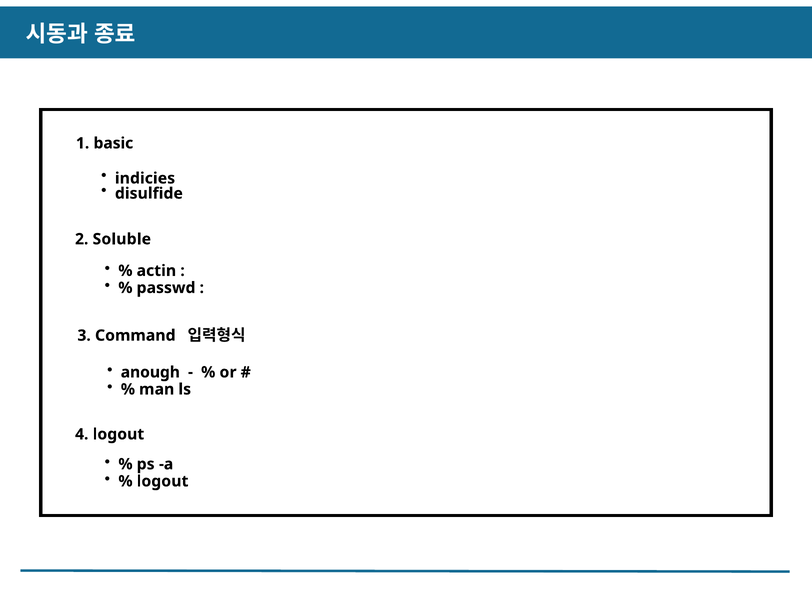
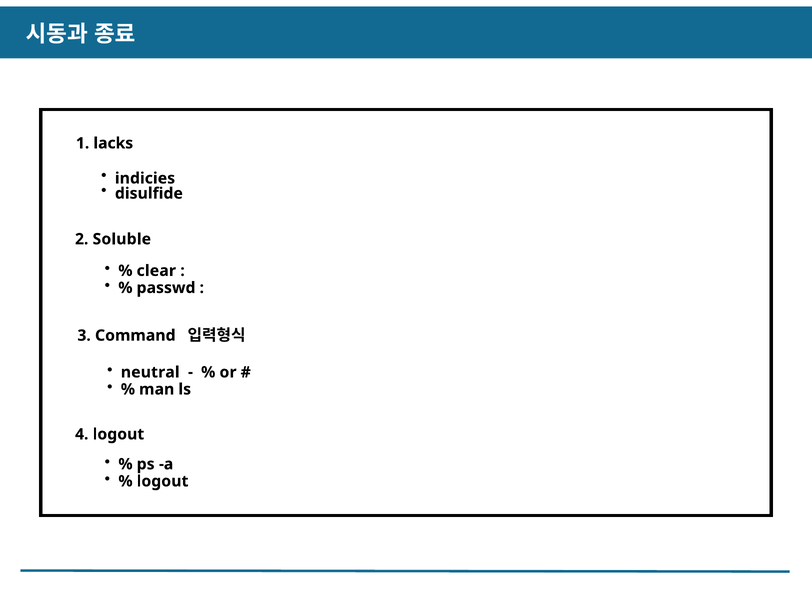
basic: basic -> lacks
actin: actin -> clear
anough: anough -> neutral
